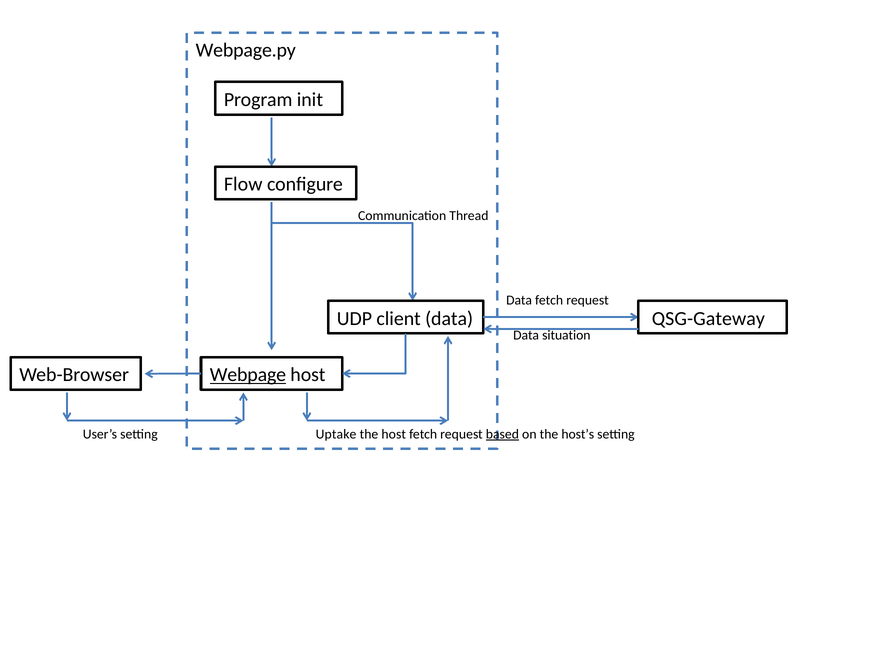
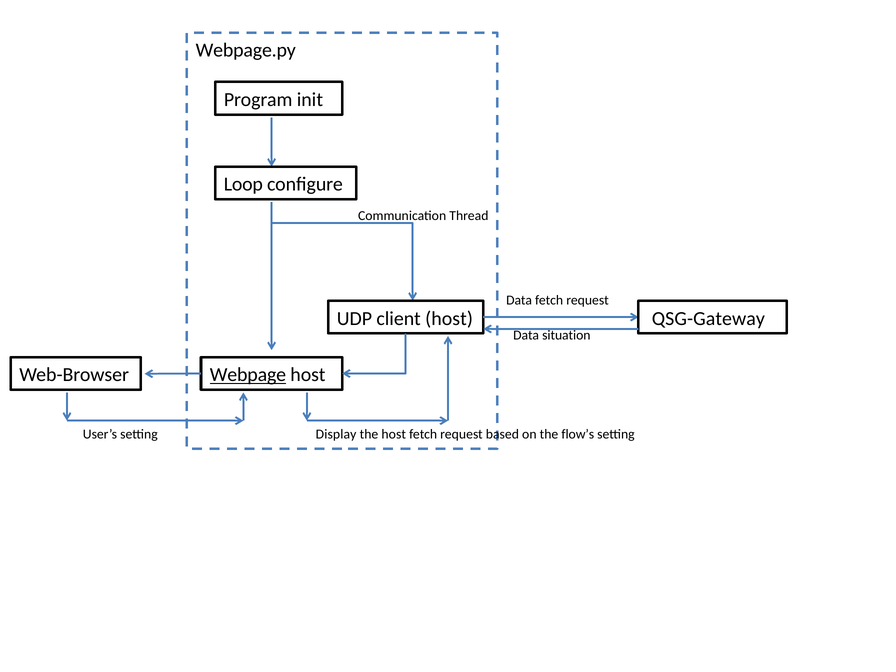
Flow: Flow -> Loop
client data: data -> host
Uptake: Uptake -> Display
based underline: present -> none
host’s: host’s -> flow’s
